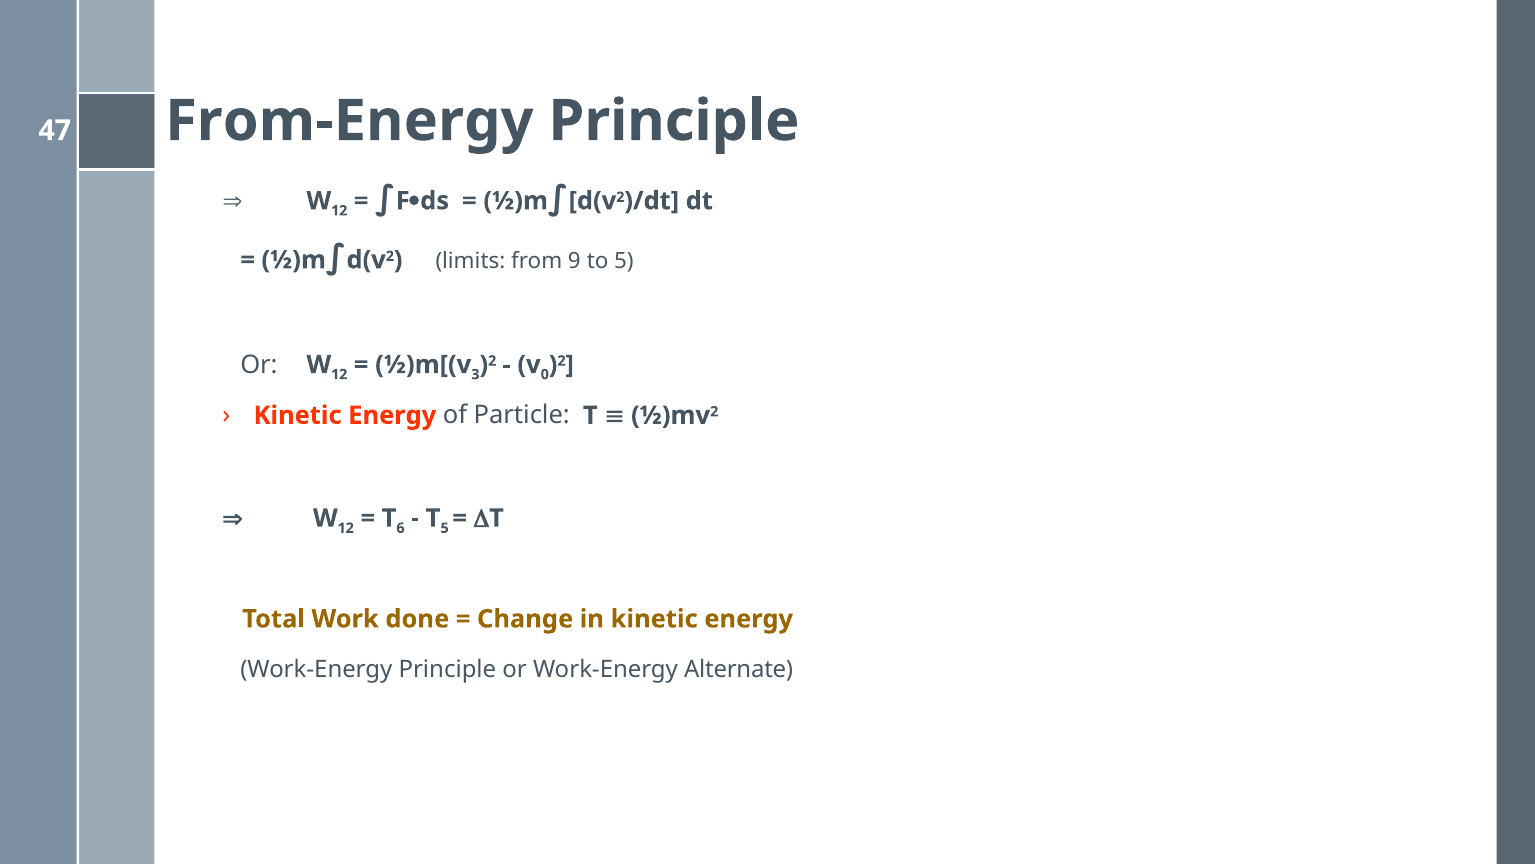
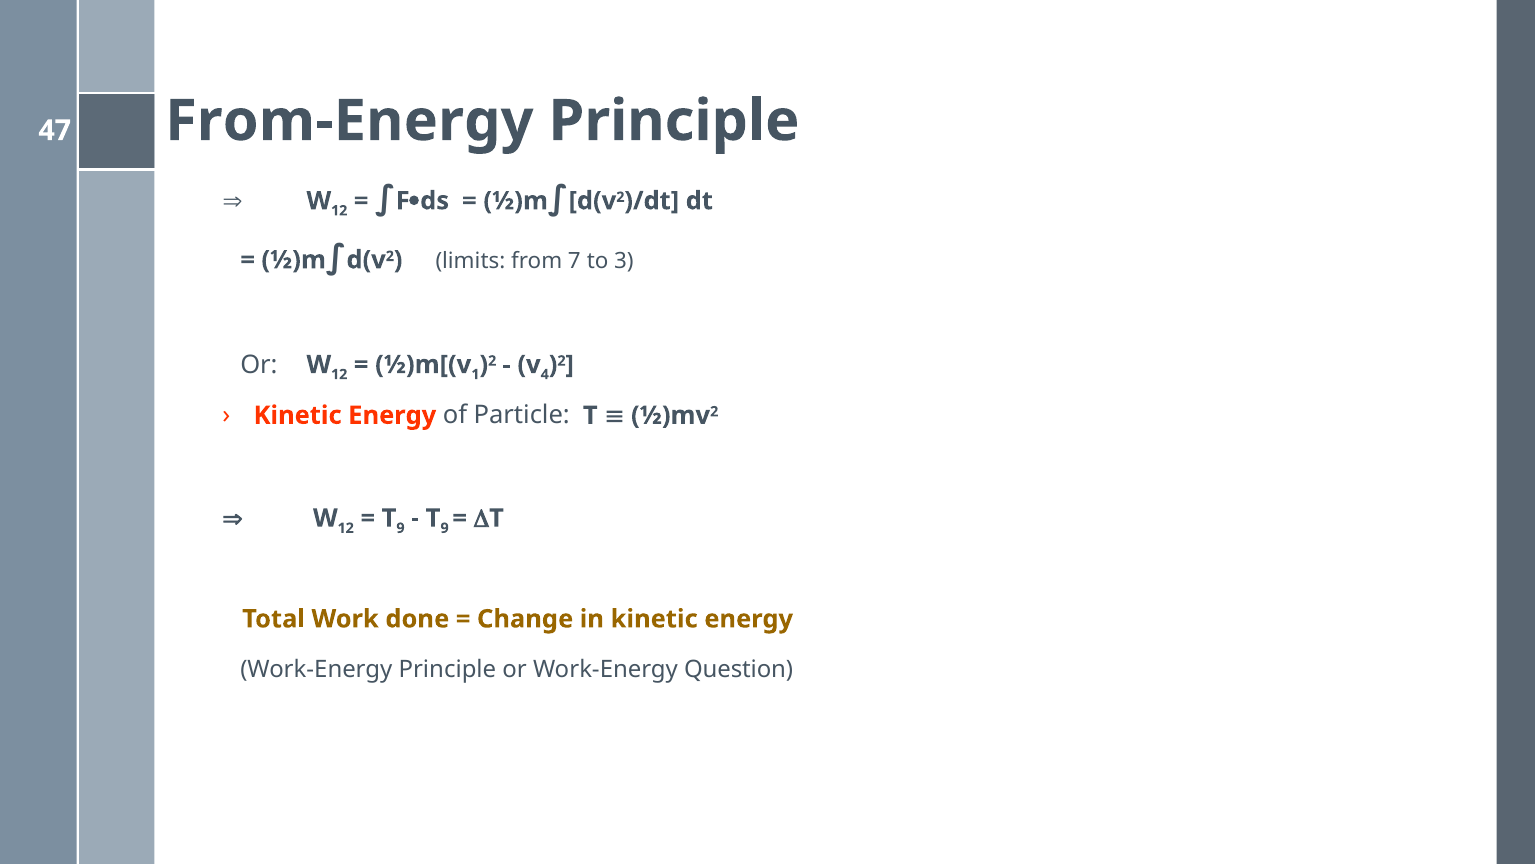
9: 9 -> 7
to 5: 5 -> 3
3: 3 -> 1
0: 0 -> 4
6 at (400, 528): 6 -> 9
5 at (445, 528): 5 -> 9
Alternate: Alternate -> Question
